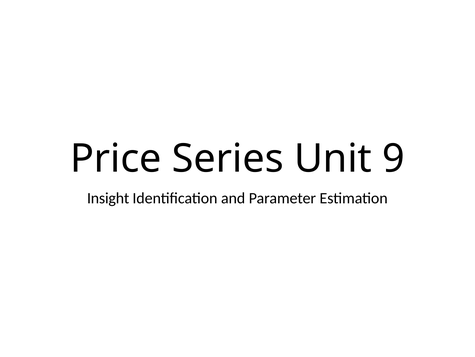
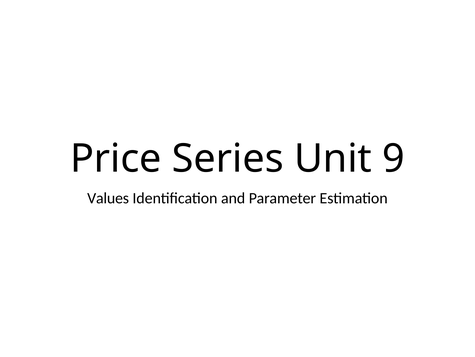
Insight: Insight -> Values
